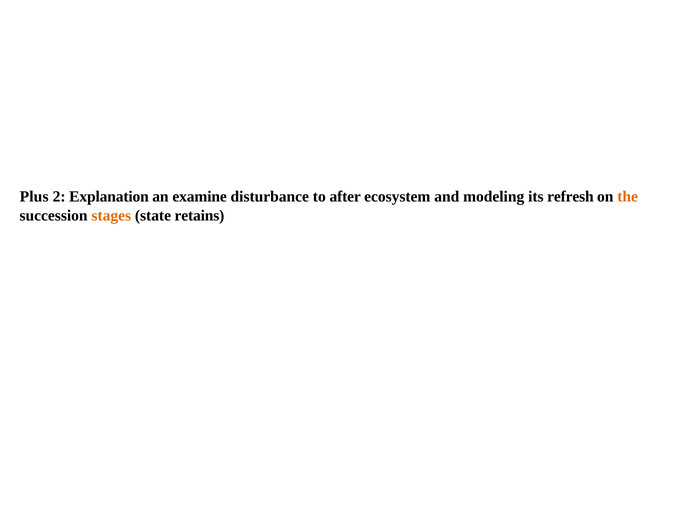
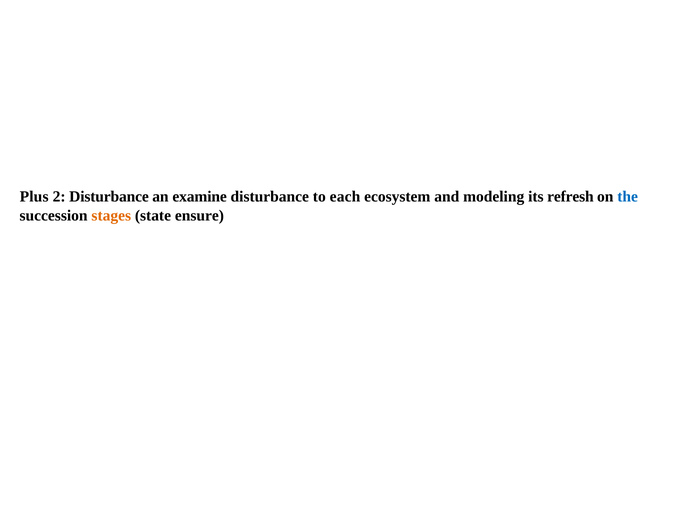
2 Explanation: Explanation -> Disturbance
after: after -> each
the colour: orange -> blue
retains: retains -> ensure
